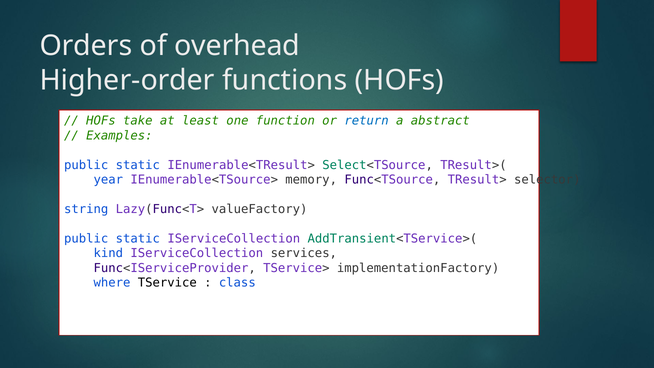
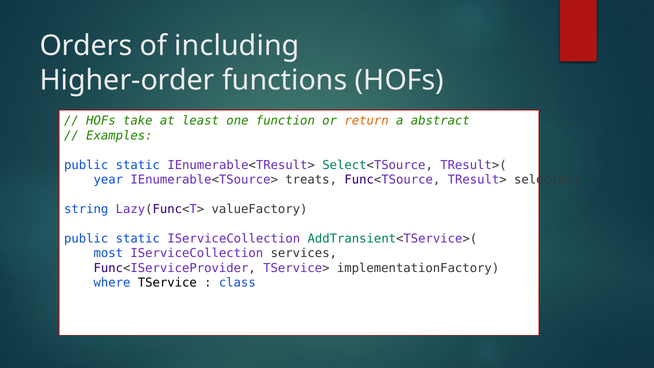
overhead: overhead -> including
return colour: blue -> orange
memory: memory -> treats
kind: kind -> most
